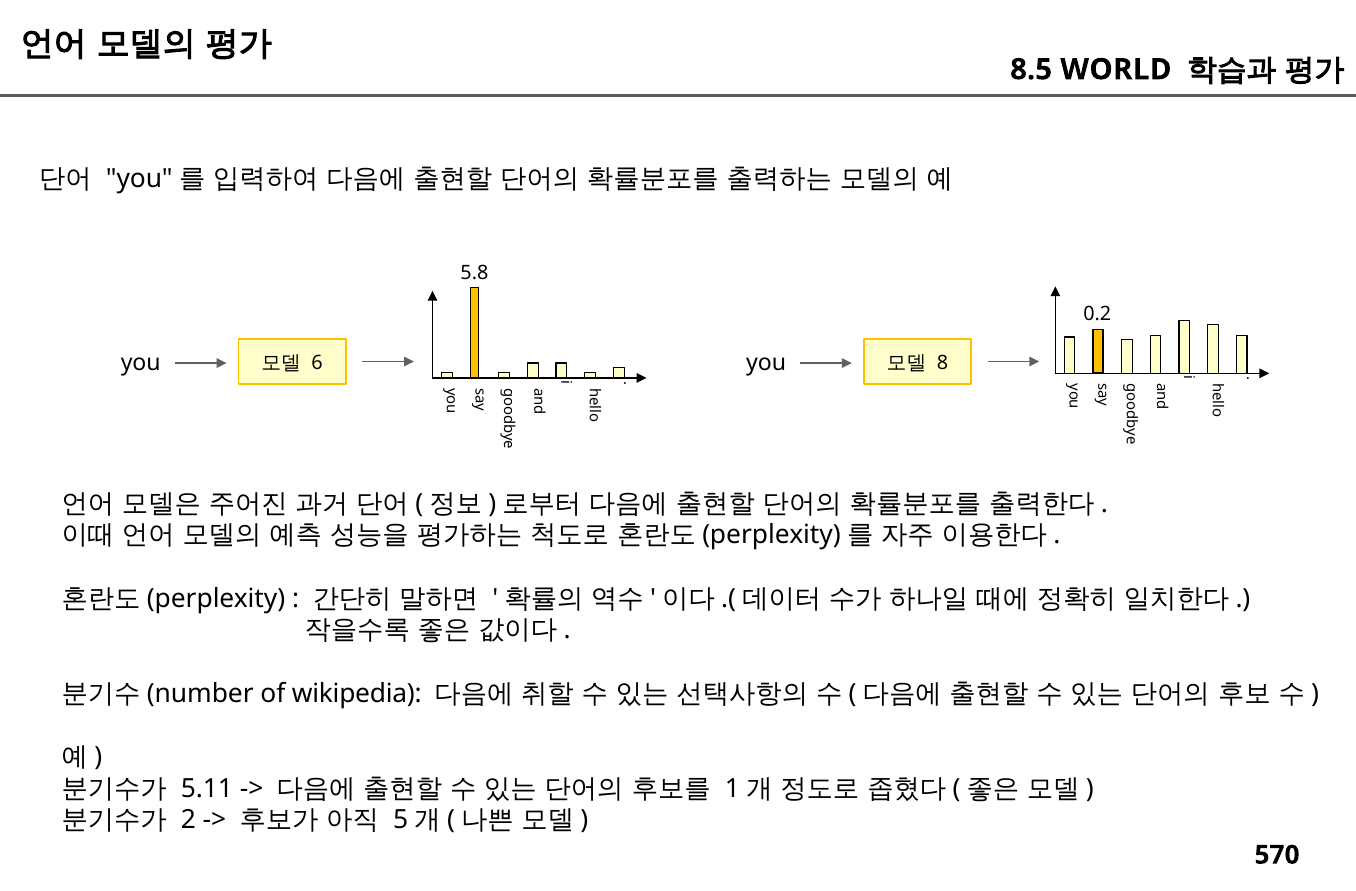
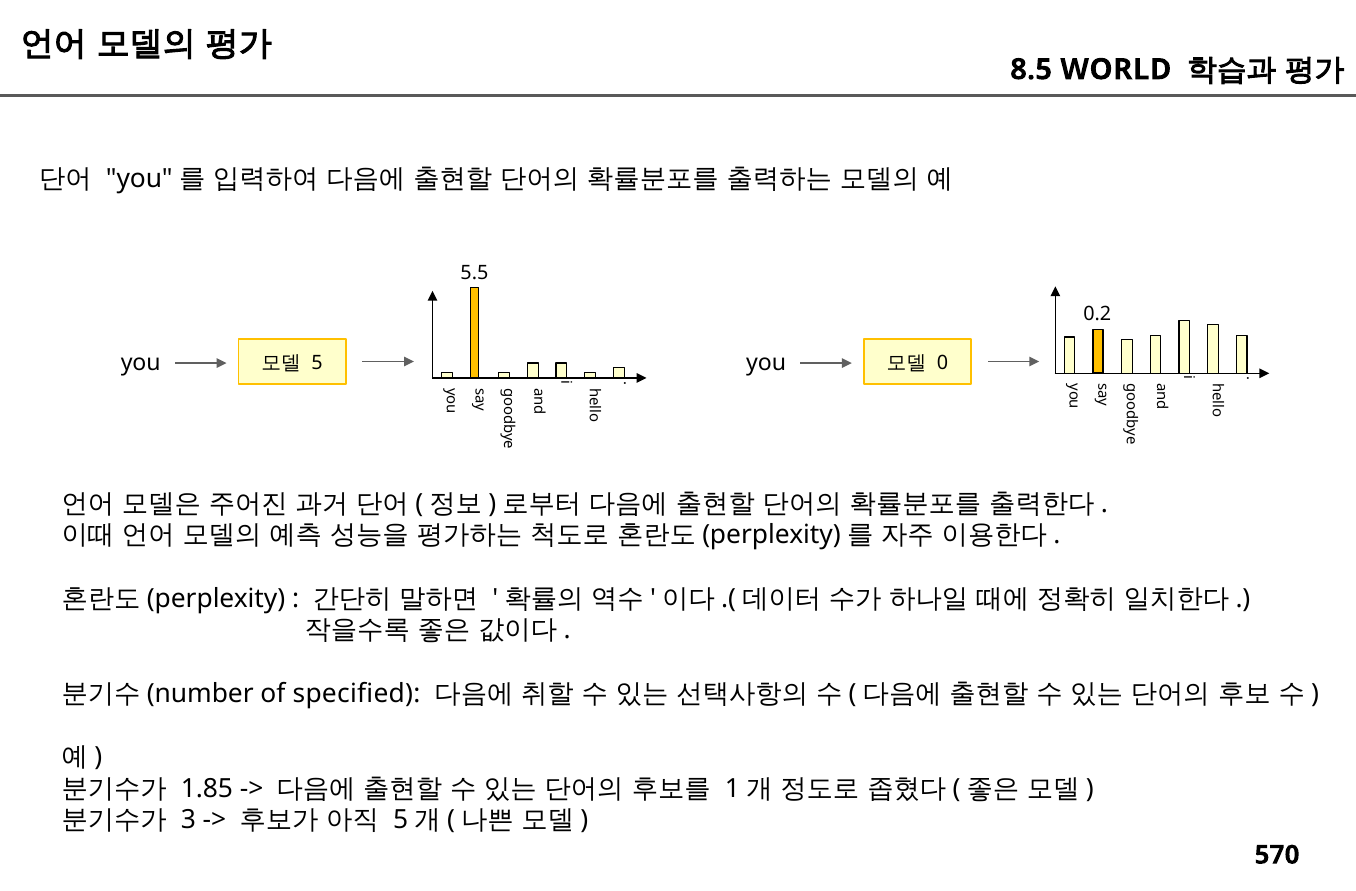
5.8: 5.8 -> 5.5
6: 6 -> 5
8: 8 -> 0
wikipedia: wikipedia -> specified
5.11: 5.11 -> 1.85
2: 2 -> 3
